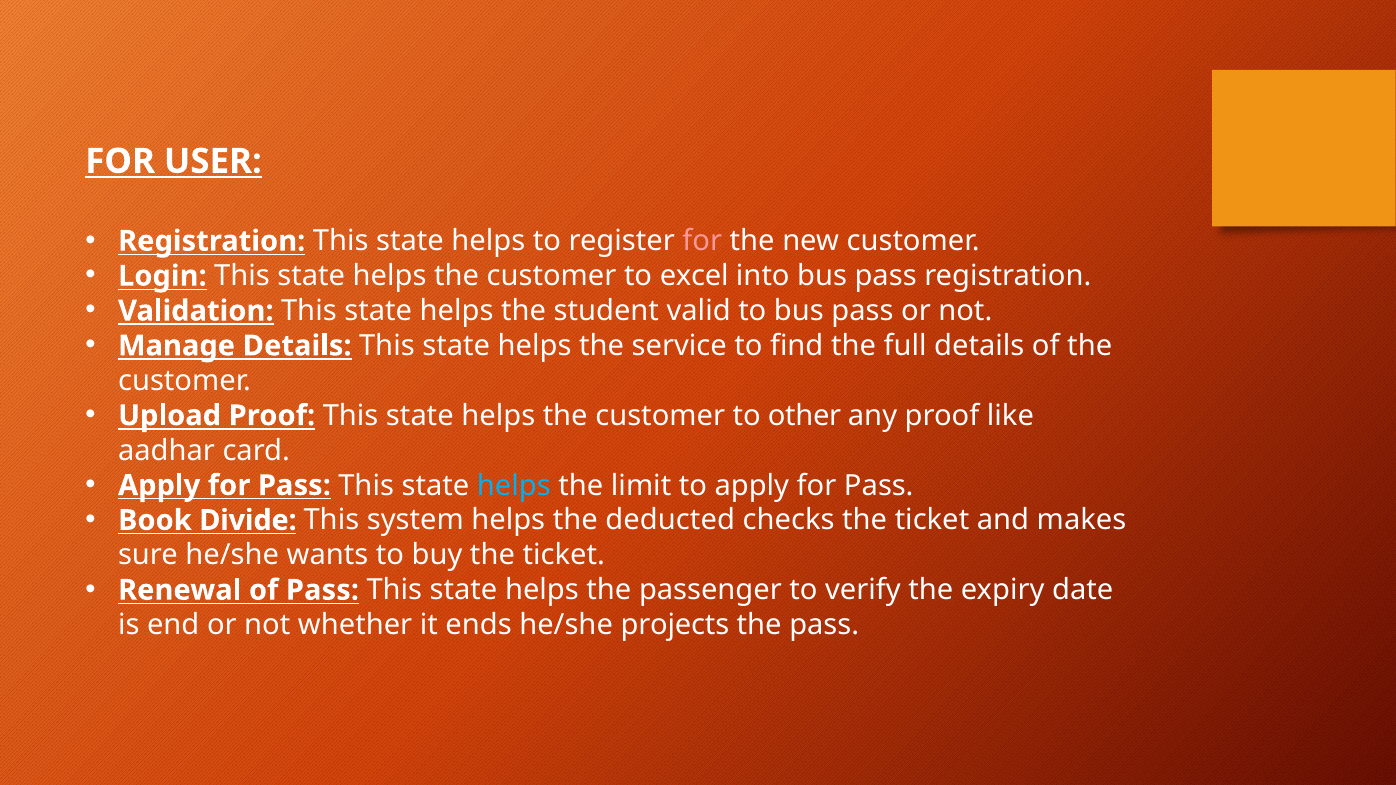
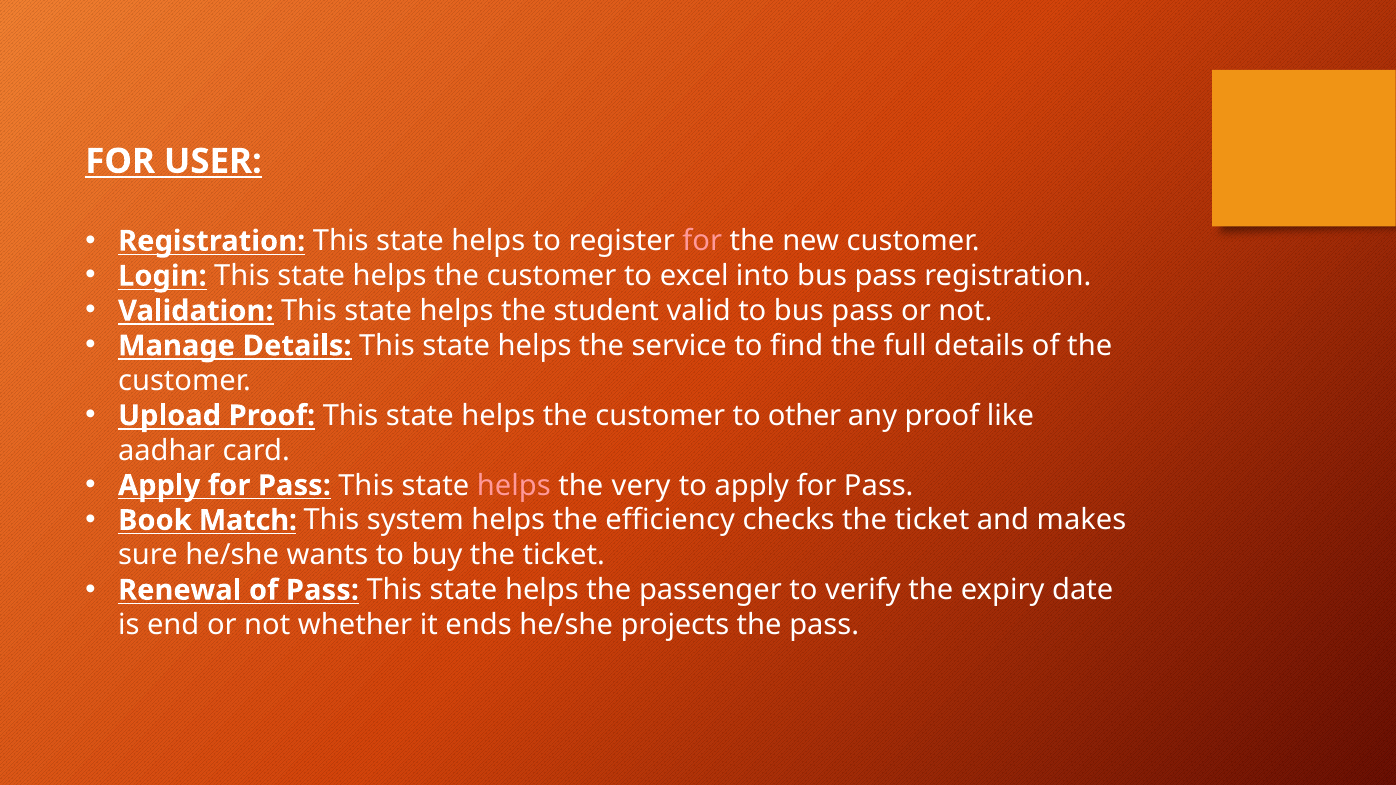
helps at (514, 486) colour: light blue -> pink
limit: limit -> very
Divide: Divide -> Match
deducted: deducted -> efficiency
